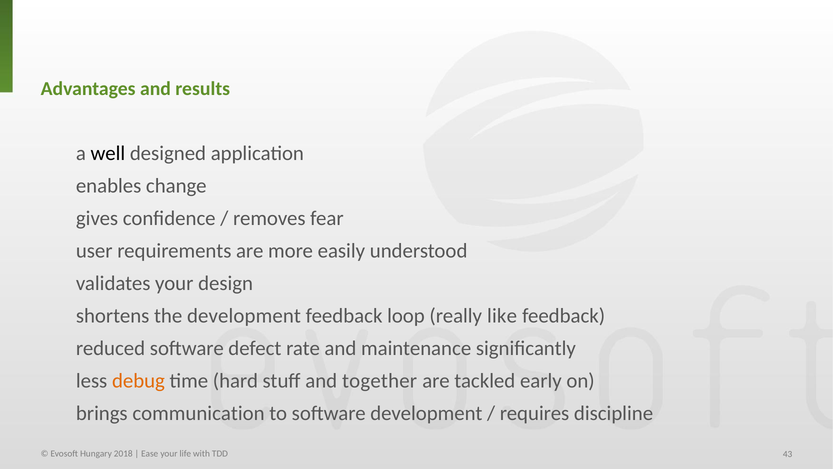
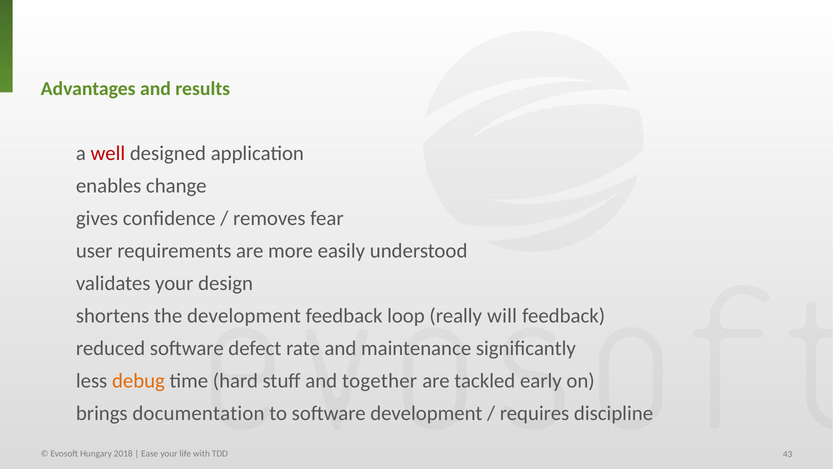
well colour: black -> red
like: like -> will
communication: communication -> documentation
